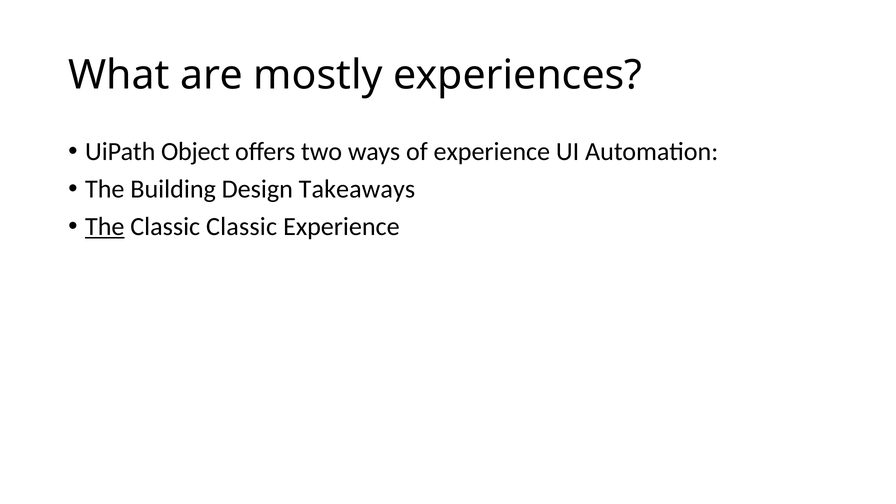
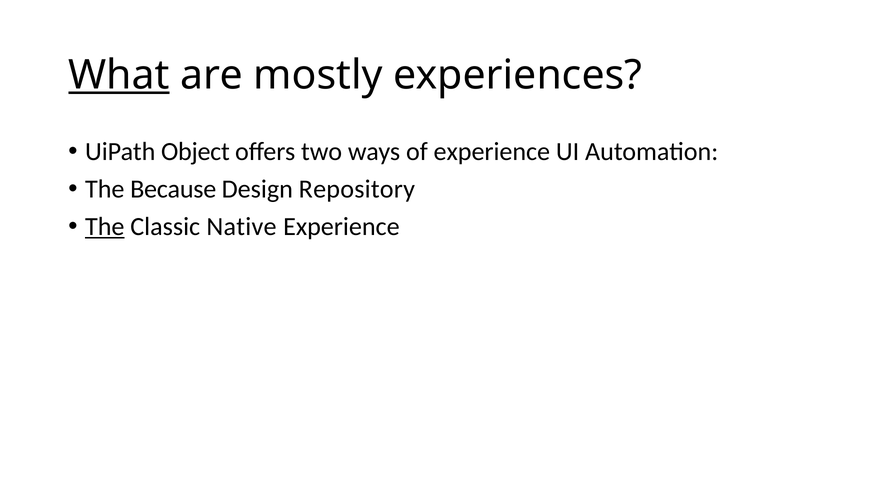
What underline: none -> present
Building: Building -> Because
Takeaways: Takeaways -> Repository
Classic Classic: Classic -> Native
